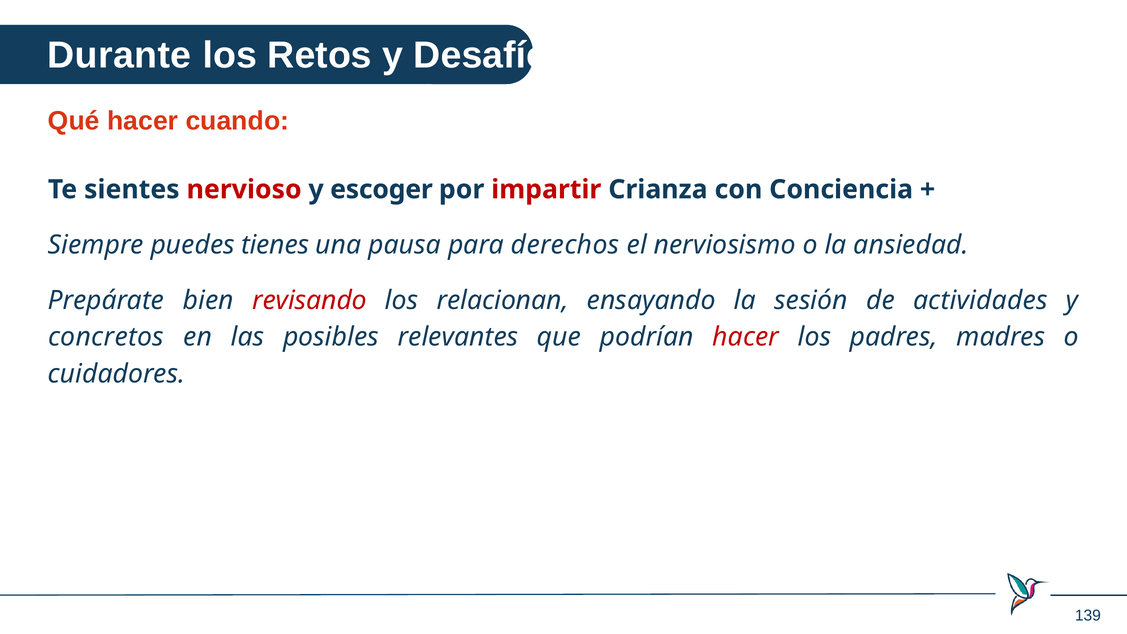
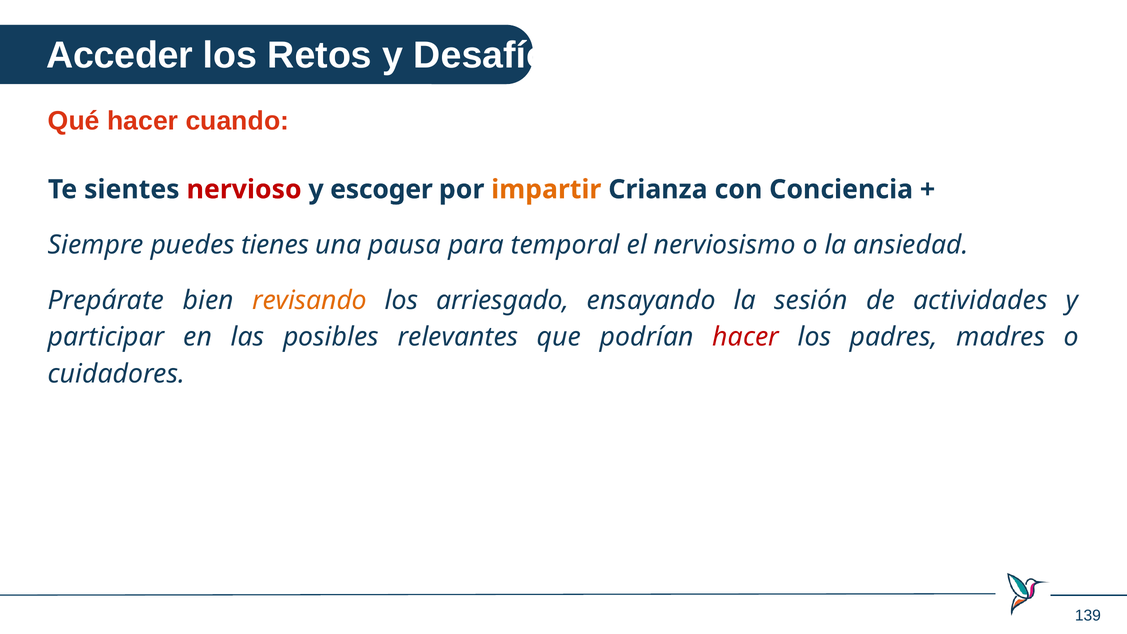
Durante: Durante -> Acceder
impartir colour: red -> orange
derechos: derechos -> temporal
revisando colour: red -> orange
relacionan: relacionan -> arriesgado
concretos: concretos -> participar
